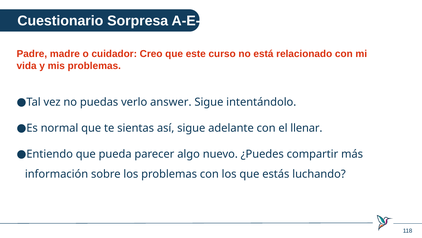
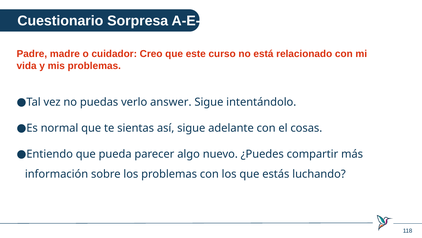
llenar: llenar -> cosas
